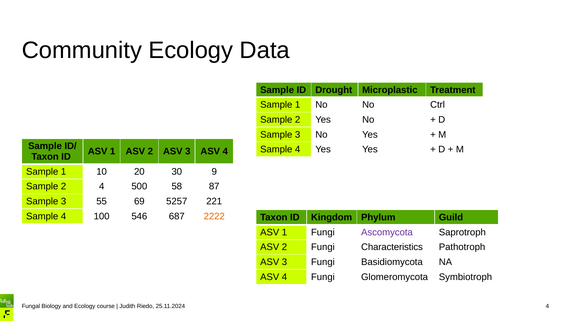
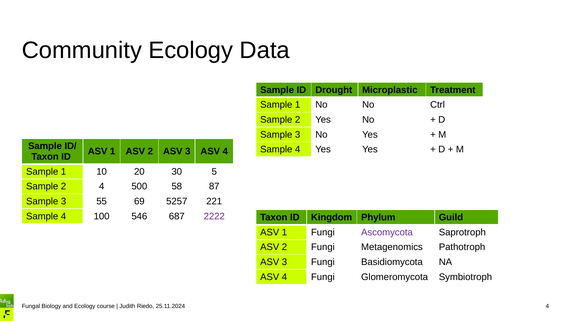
9: 9 -> 5
2222 colour: orange -> purple
Characteristics: Characteristics -> Metagenomics
